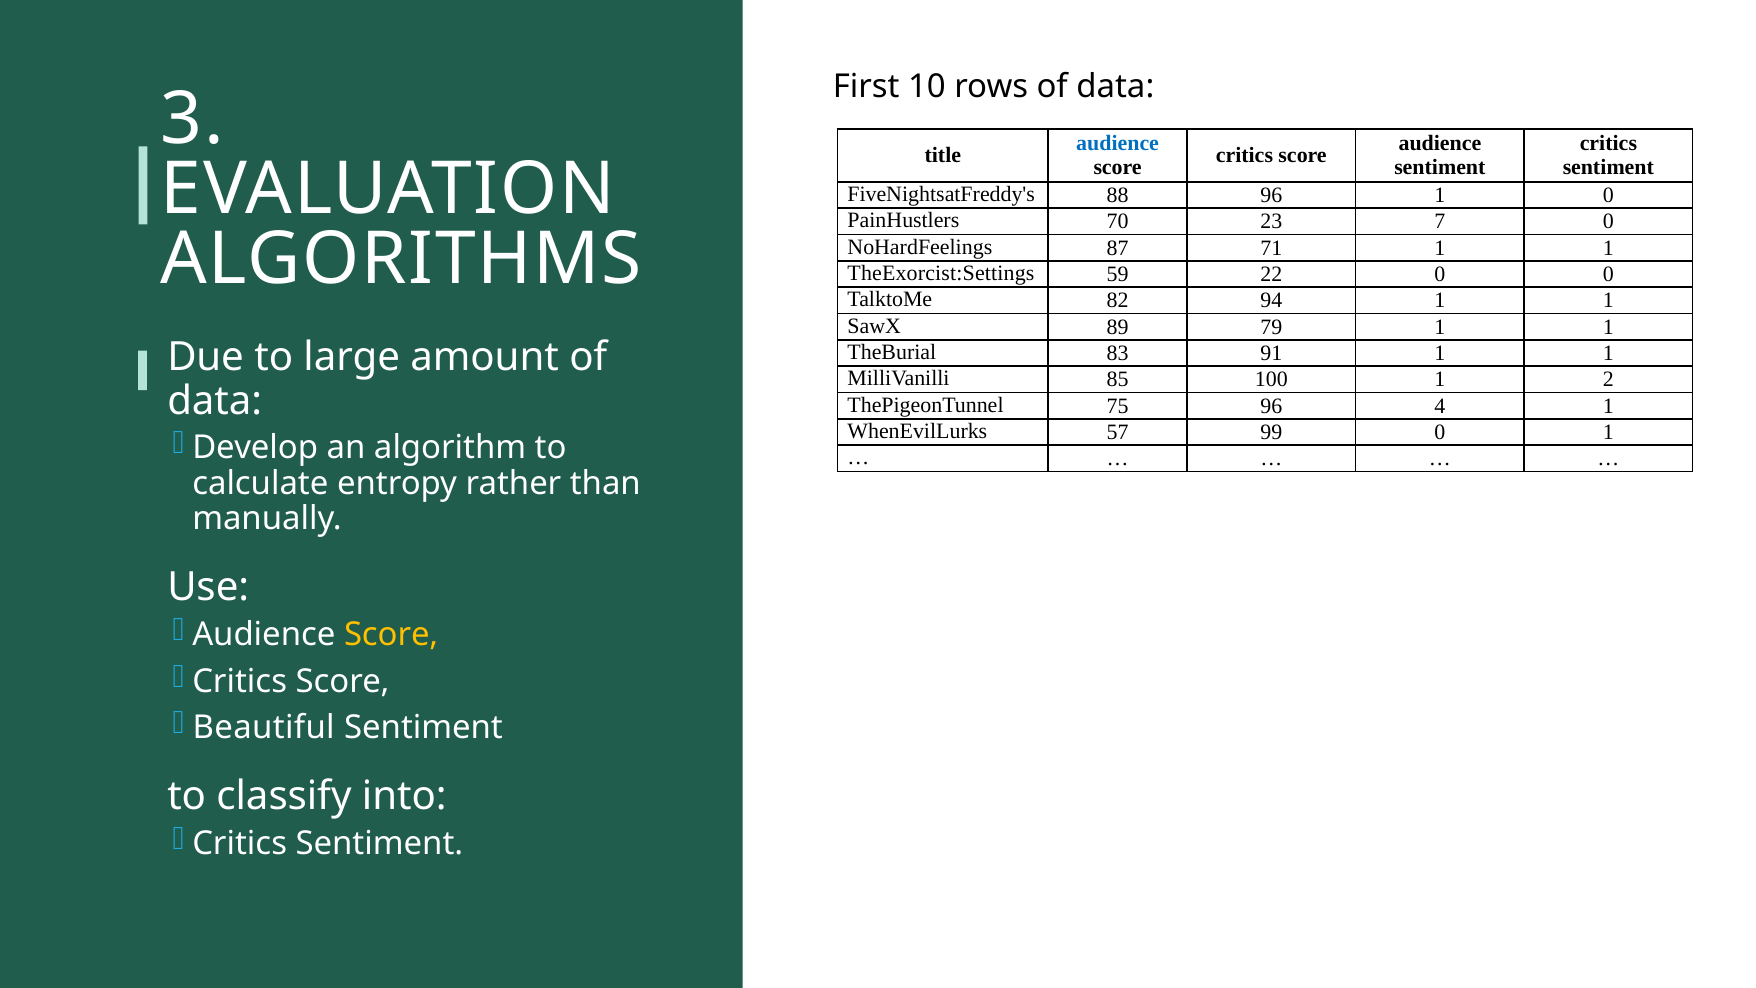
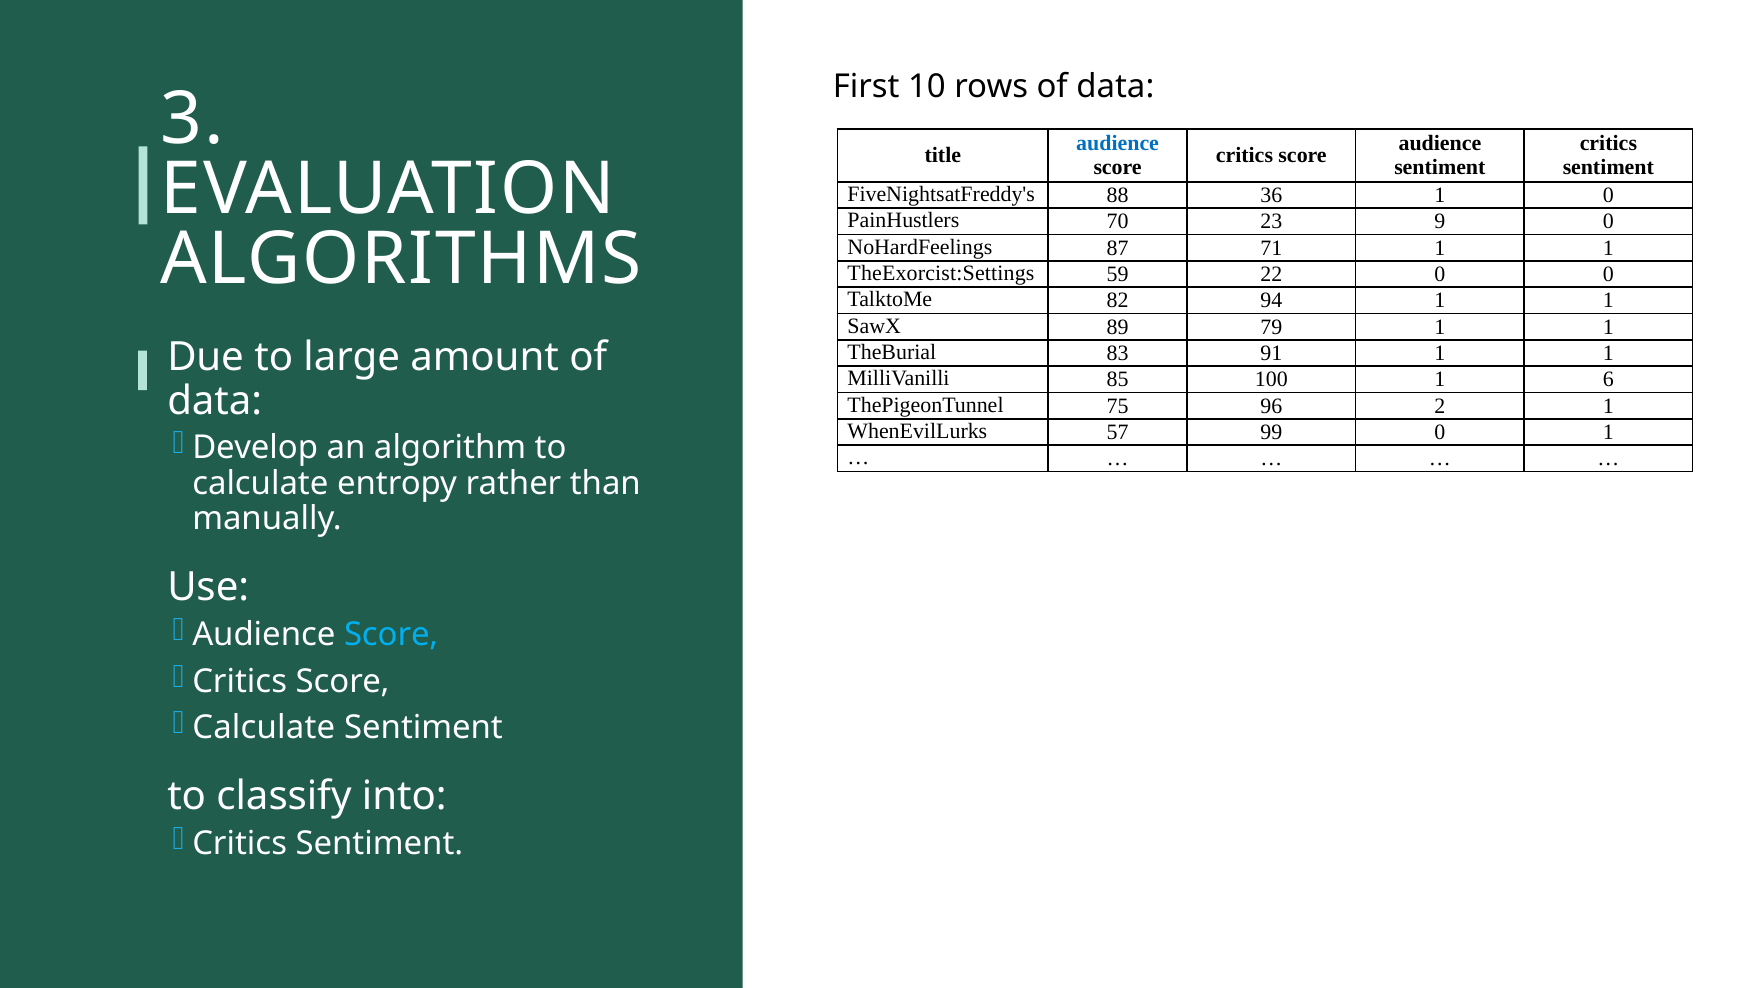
88 96: 96 -> 36
7: 7 -> 9
2: 2 -> 6
4: 4 -> 2
Score at (391, 634) colour: yellow -> light blue
Beautiful at (264, 728): Beautiful -> Calculate
